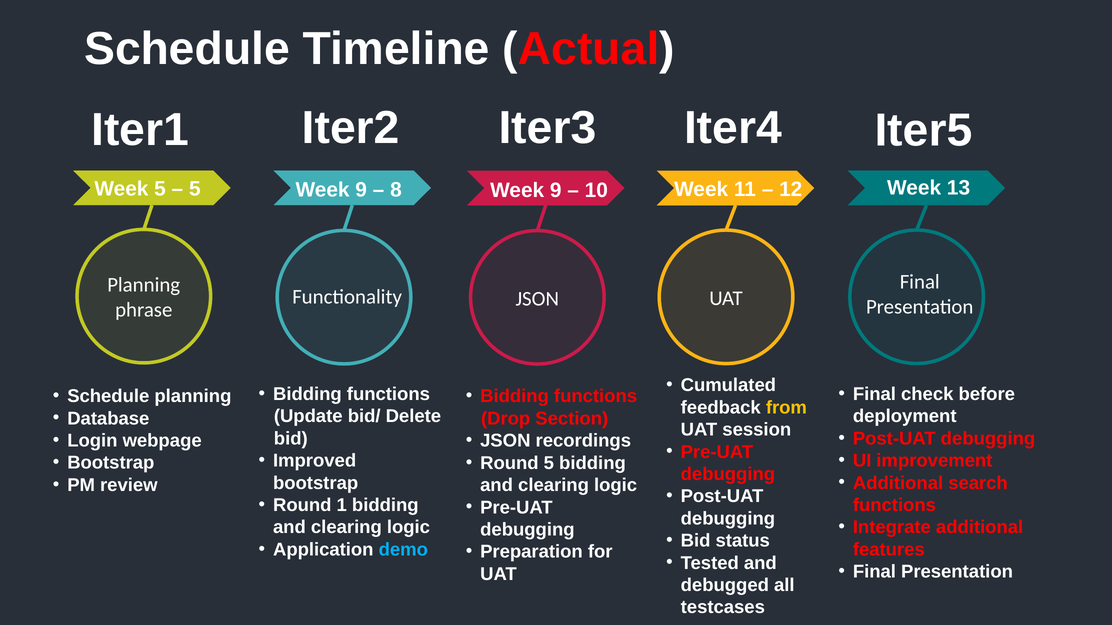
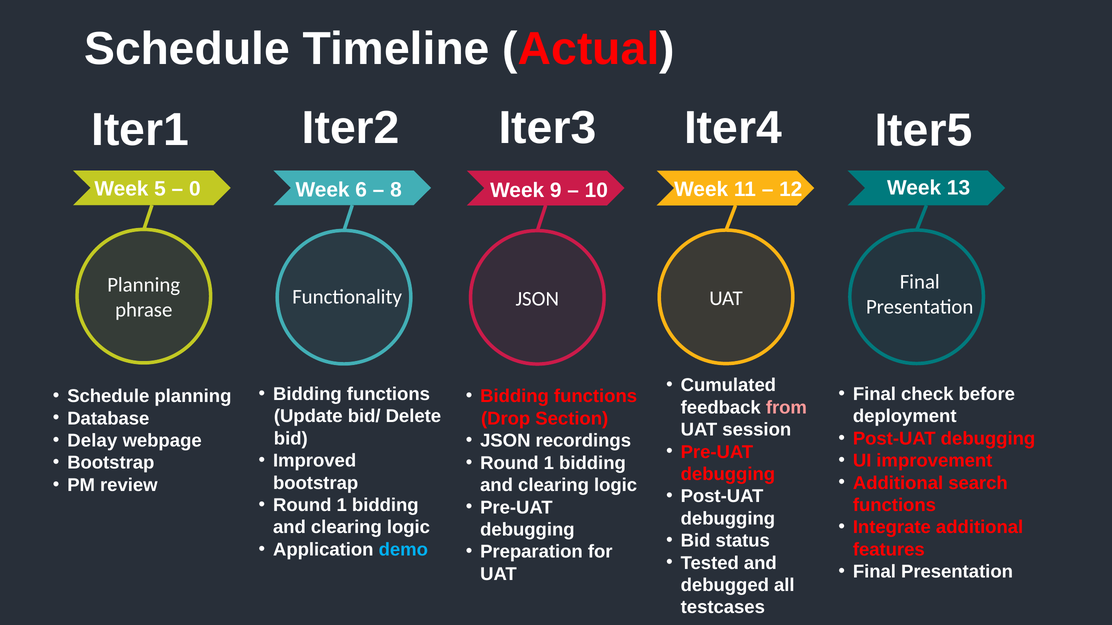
5 at (195, 189): 5 -> 0
9 at (361, 190): 9 -> 6
from colour: yellow -> pink
Login: Login -> Delay
5 at (549, 463): 5 -> 1
